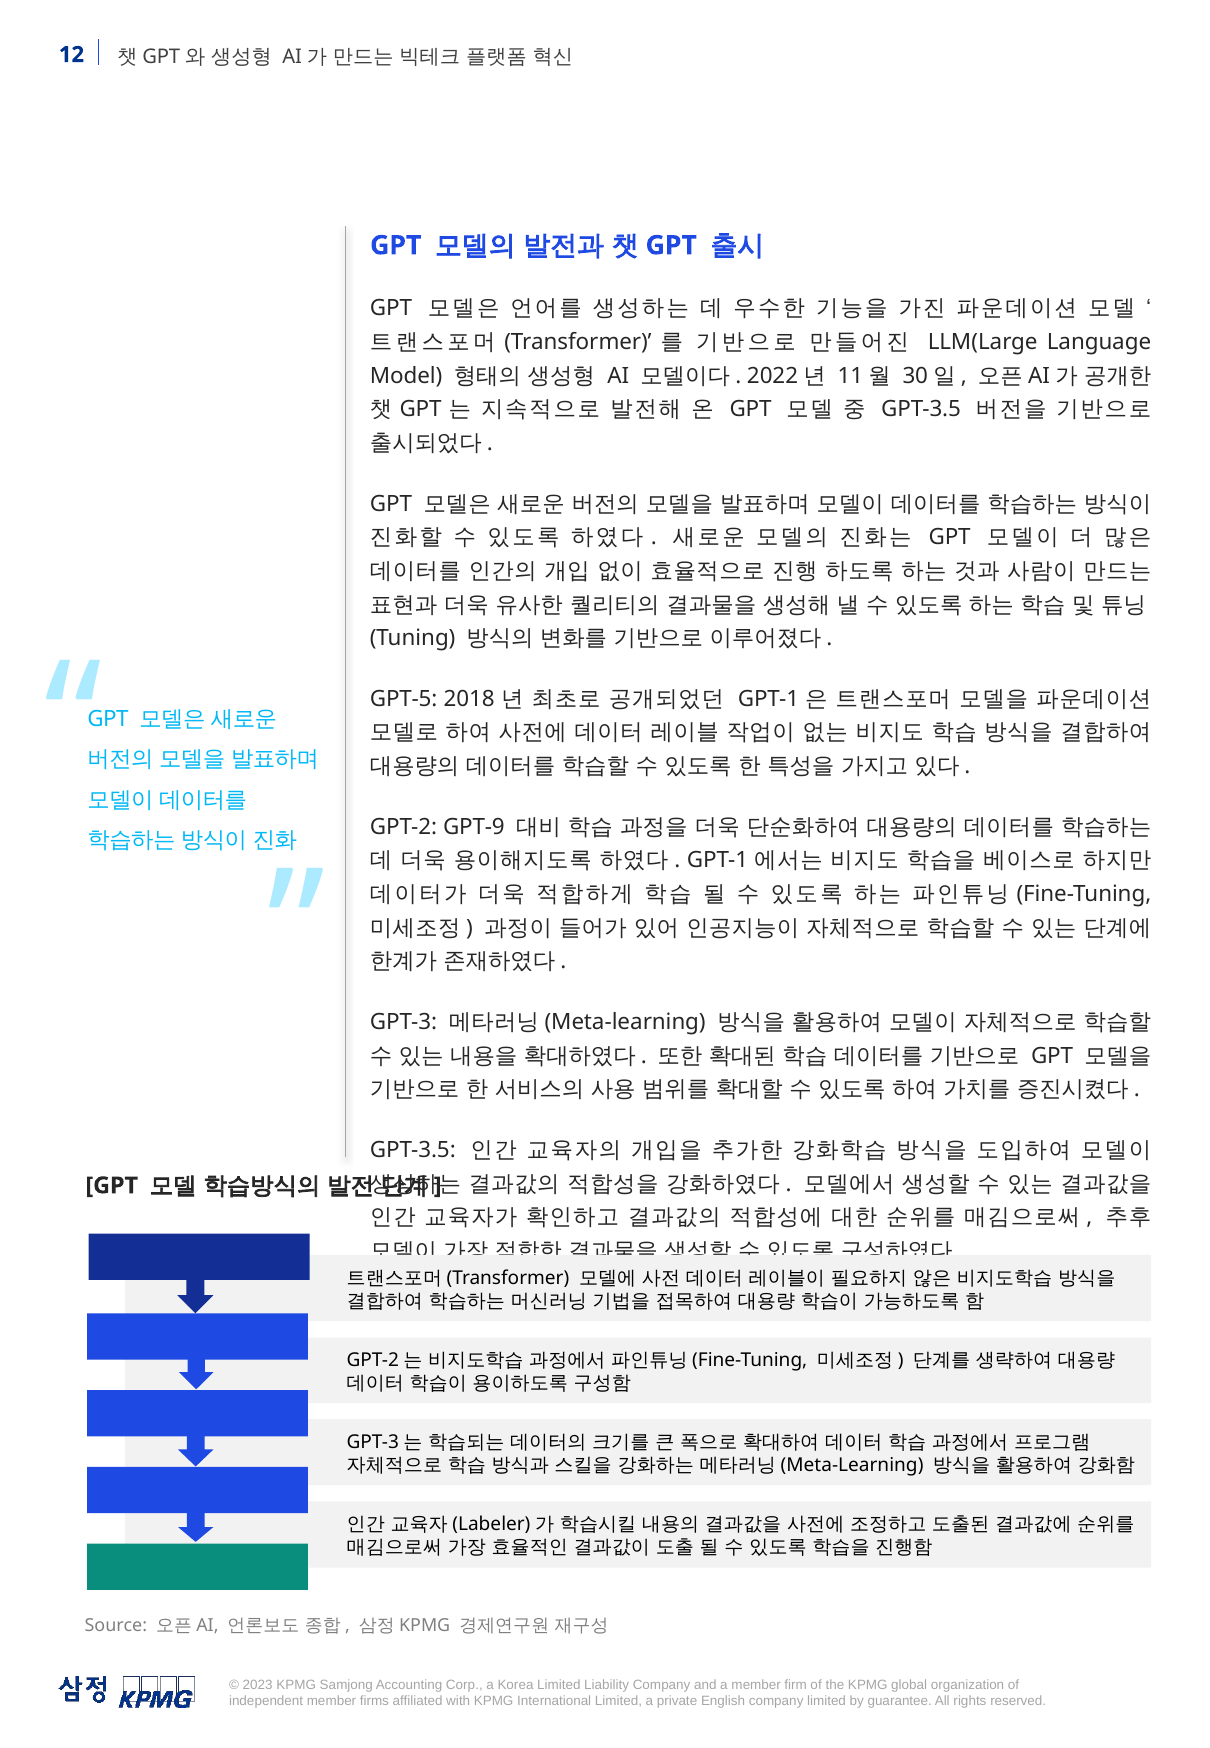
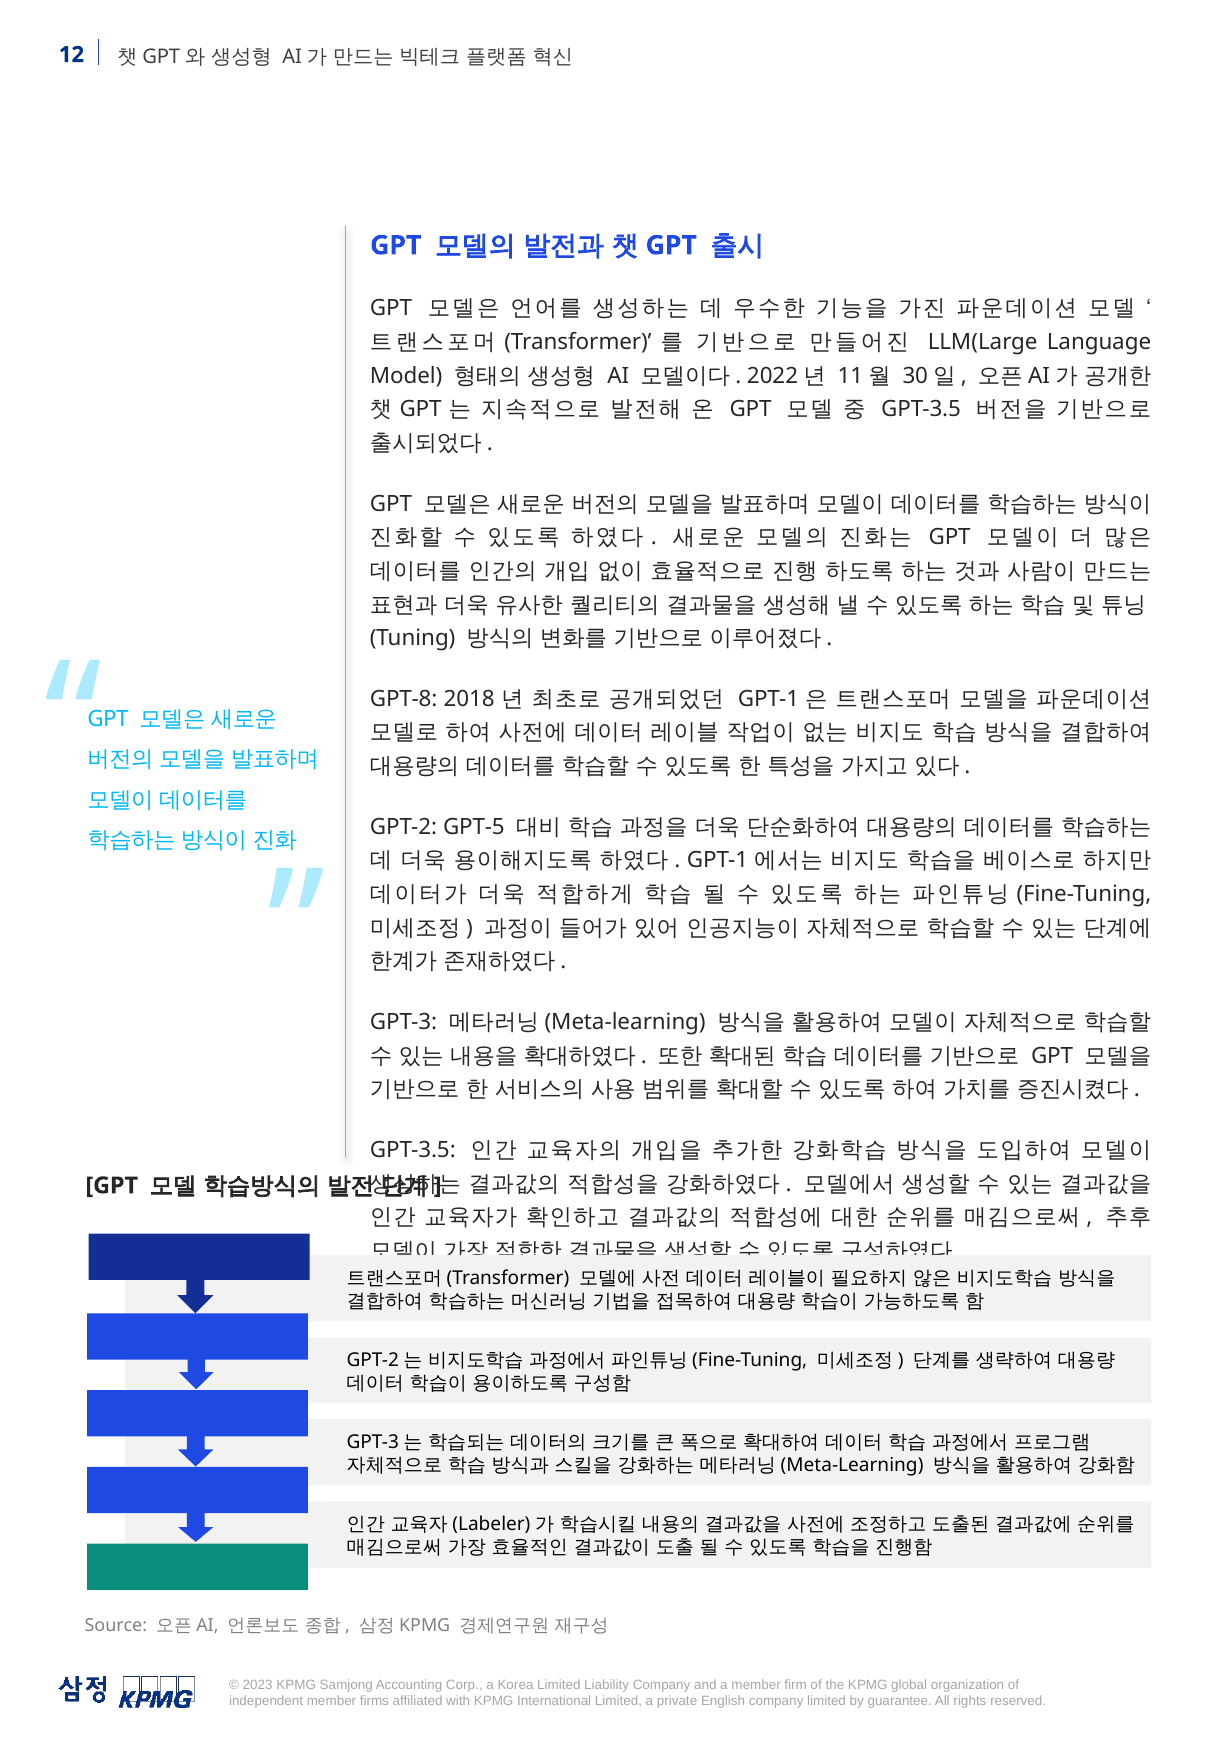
GPT-5: GPT-5 -> GPT-8
GPT-9: GPT-9 -> GPT-5
